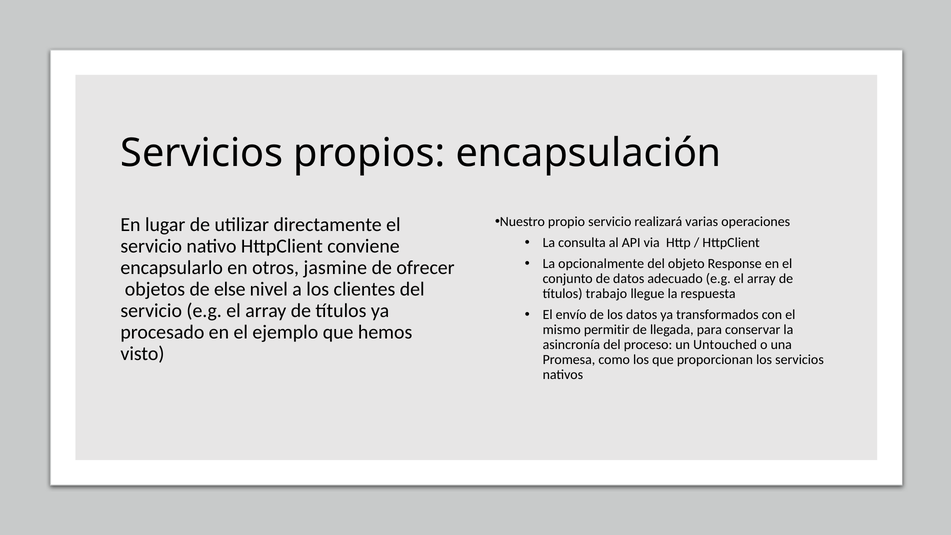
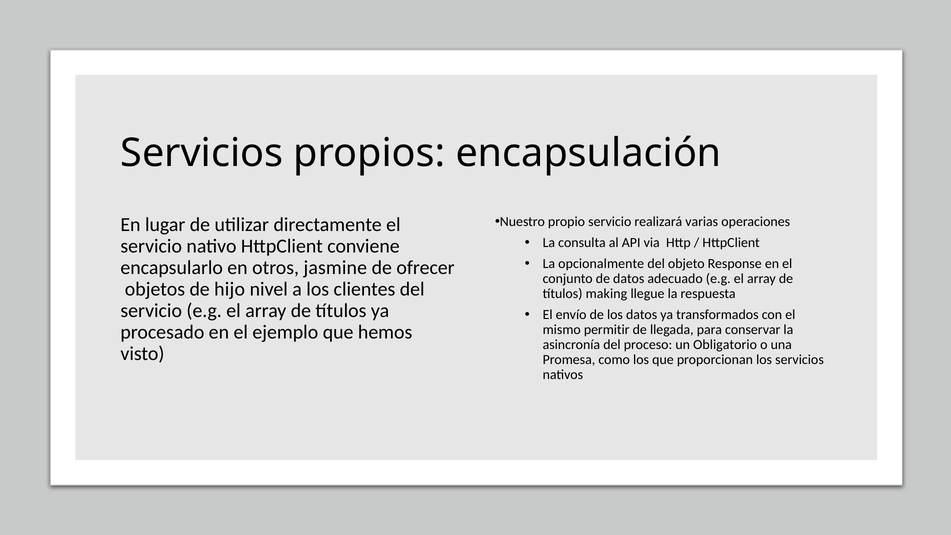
else: else -> hijo
trabajo: trabajo -> making
Untouched: Untouched -> Obligatorio
